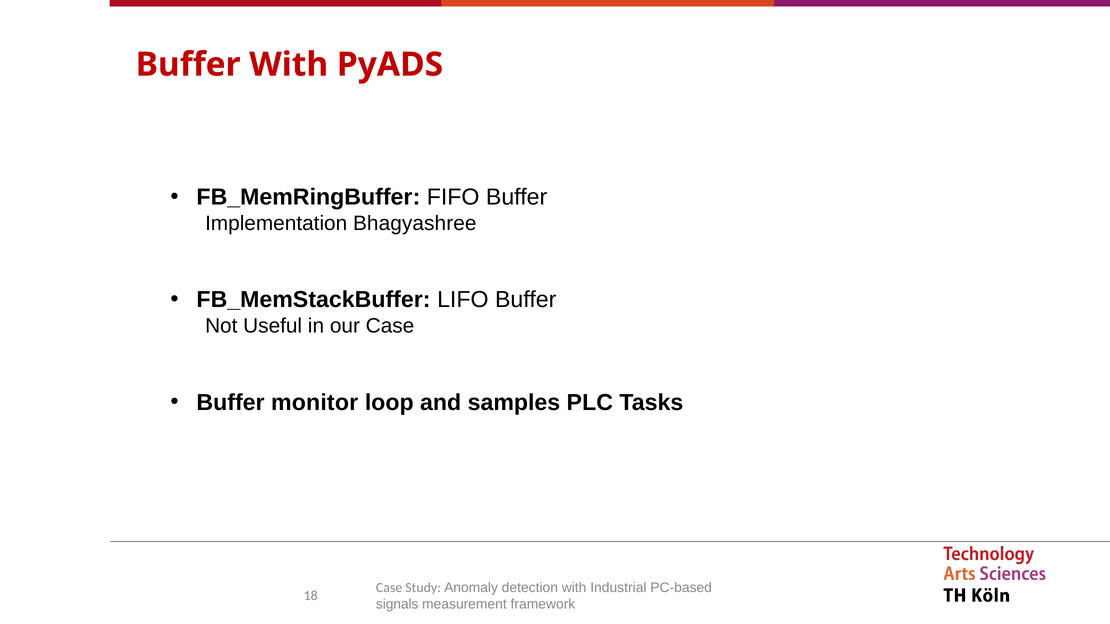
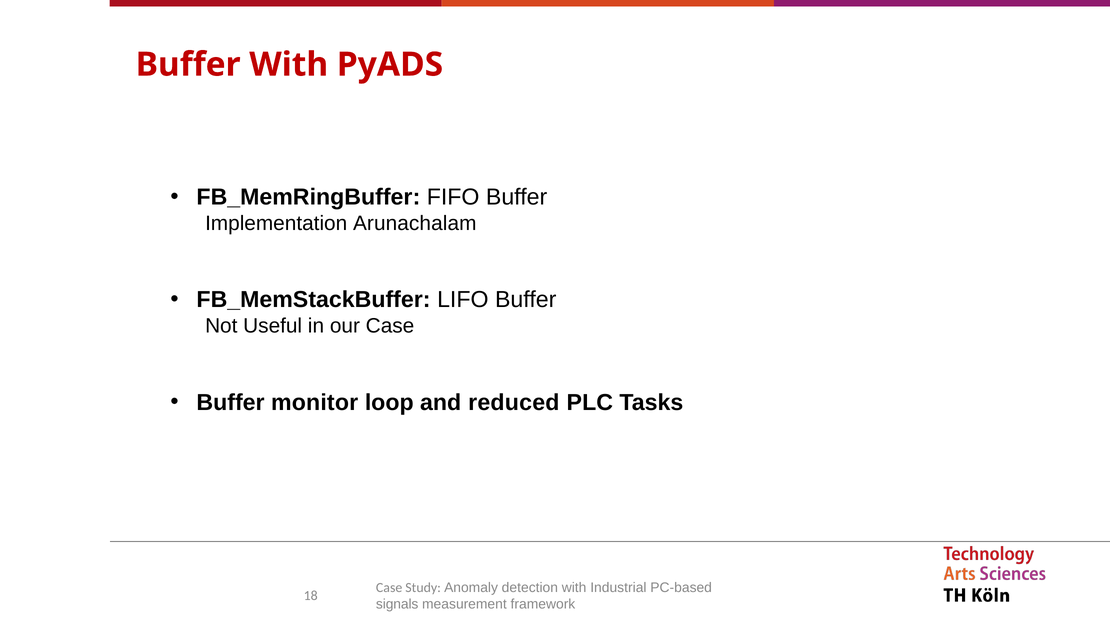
Bhagyashree: Bhagyashree -> Arunachalam
samples: samples -> reduced
